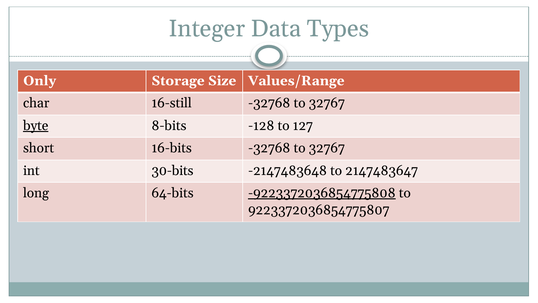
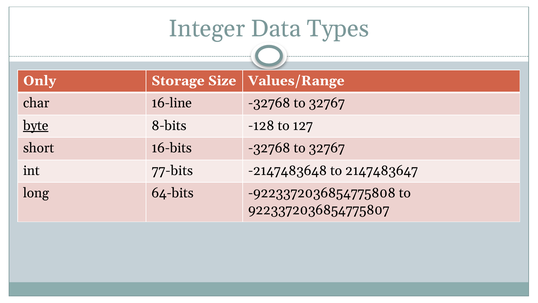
16-still: 16-still -> 16-line
30-bits: 30-bits -> 77-bits
-9223372036854775808 underline: present -> none
